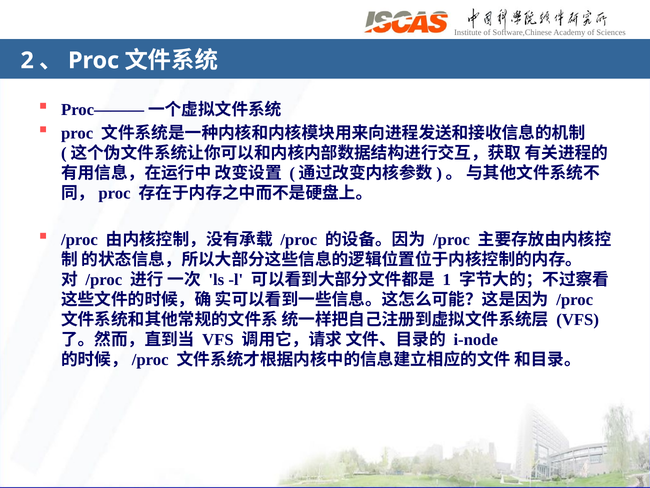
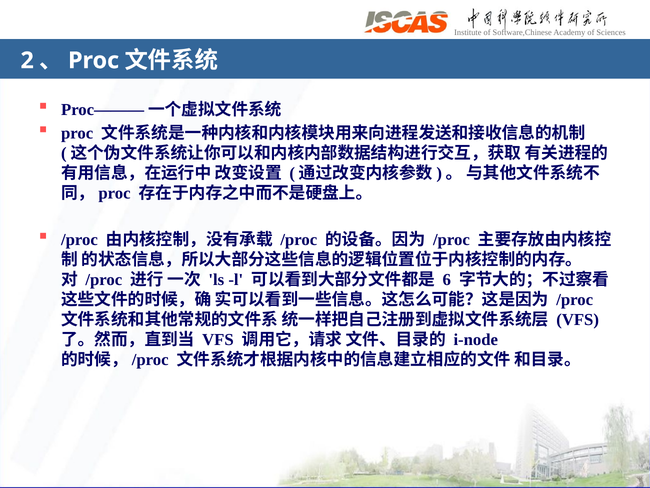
1: 1 -> 6
